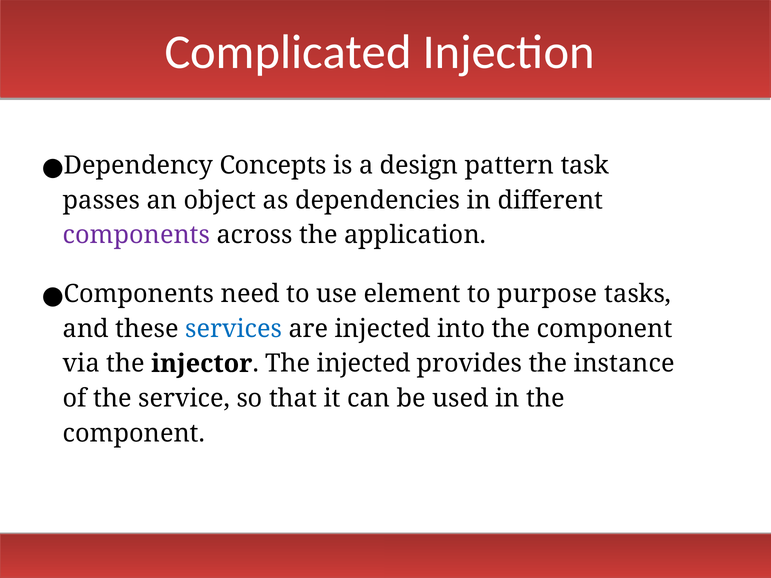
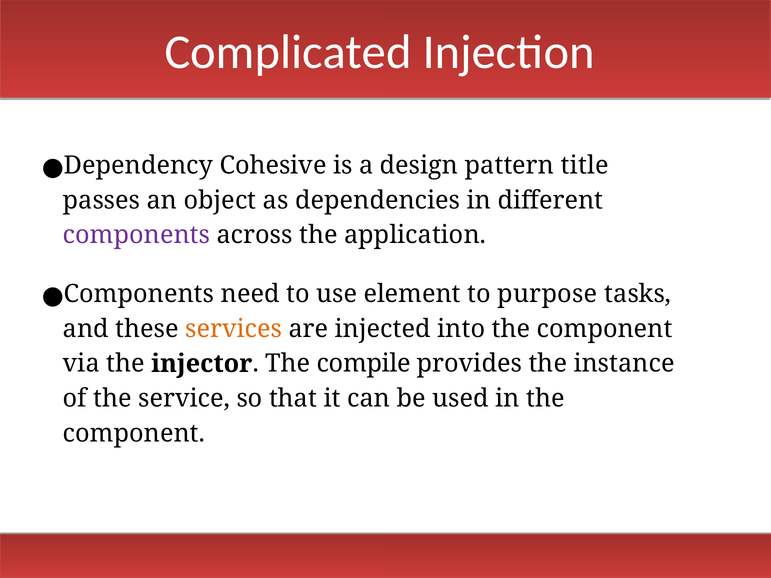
Concepts: Concepts -> Cohesive
pattern task: task -> title
services colour: blue -> orange
The injected: injected -> compile
